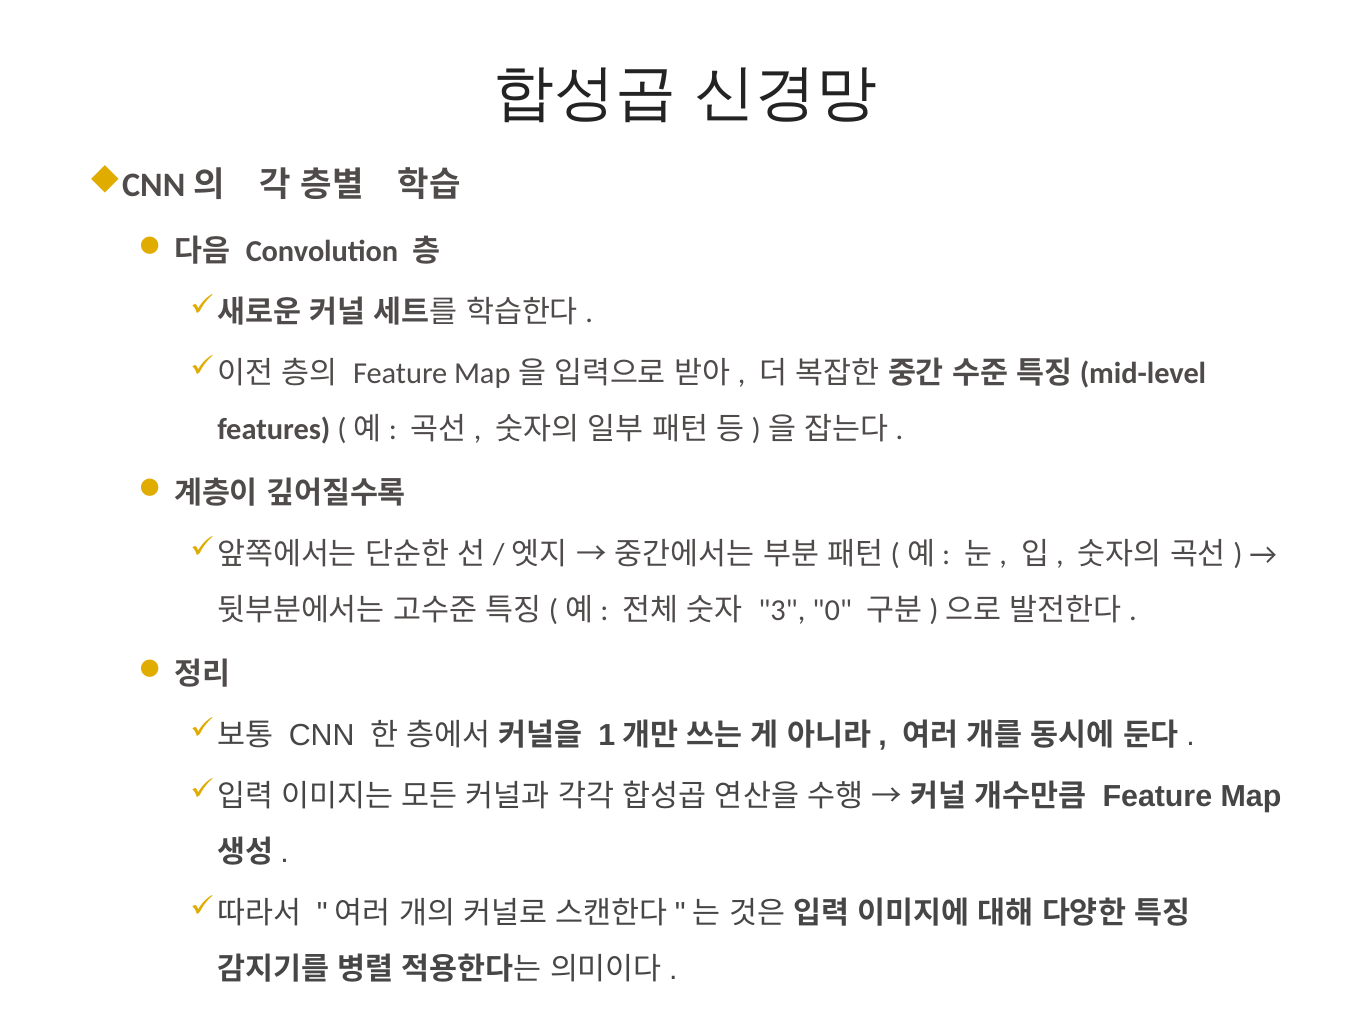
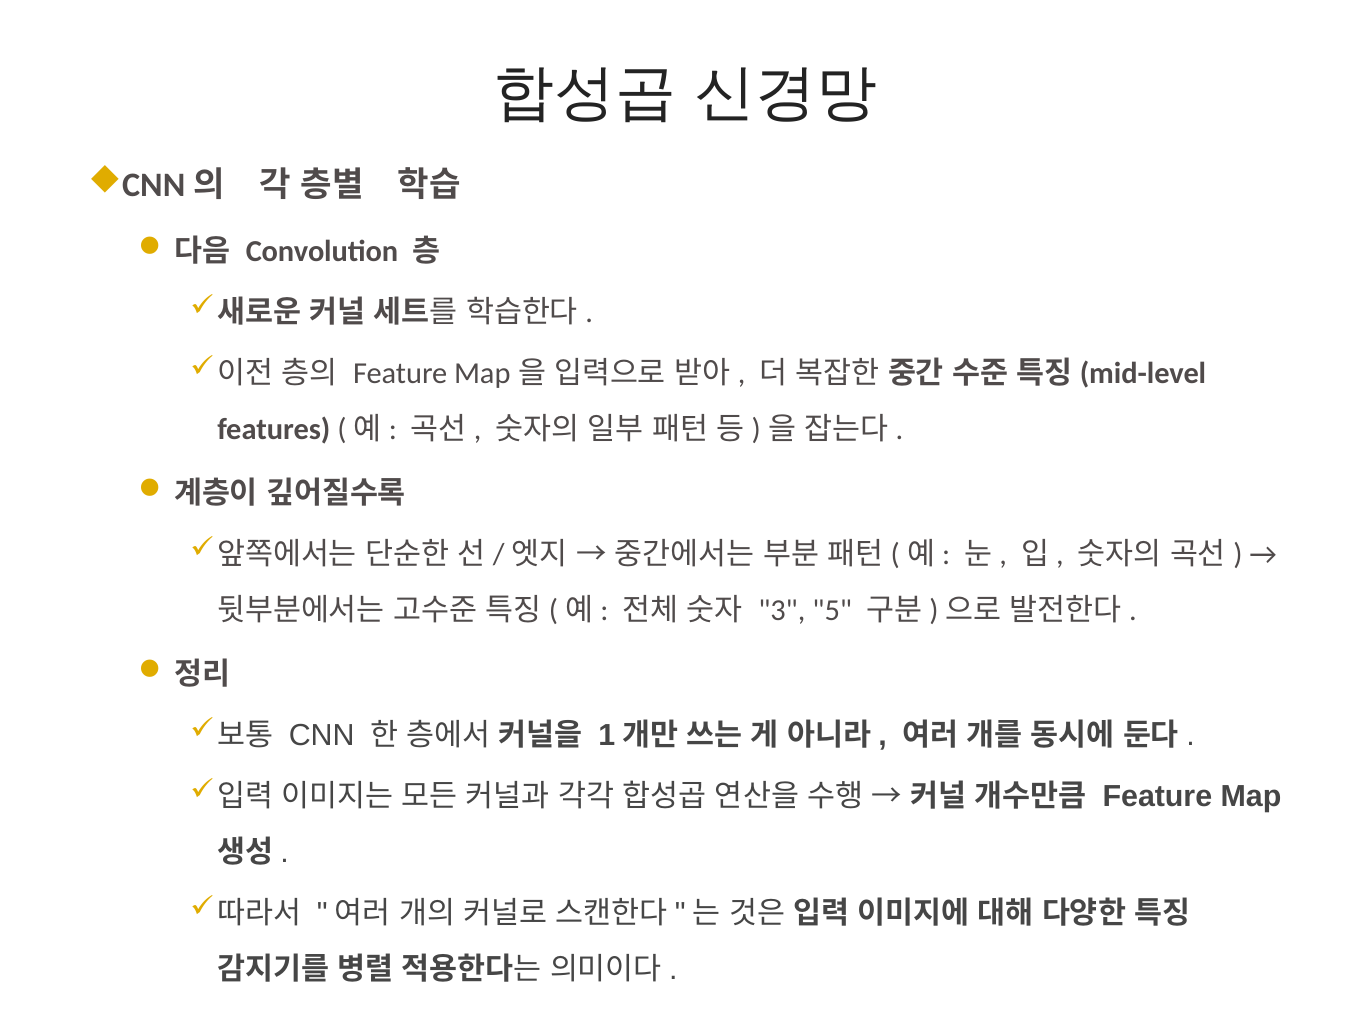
0: 0 -> 5
